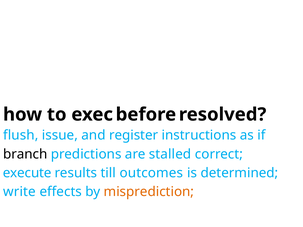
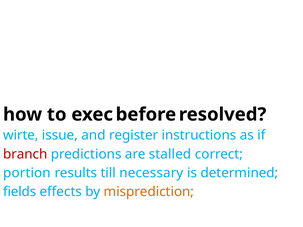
flush: flush -> wirte
branch colour: black -> red
execute: execute -> portion
outcomes: outcomes -> necessary
write: write -> fields
